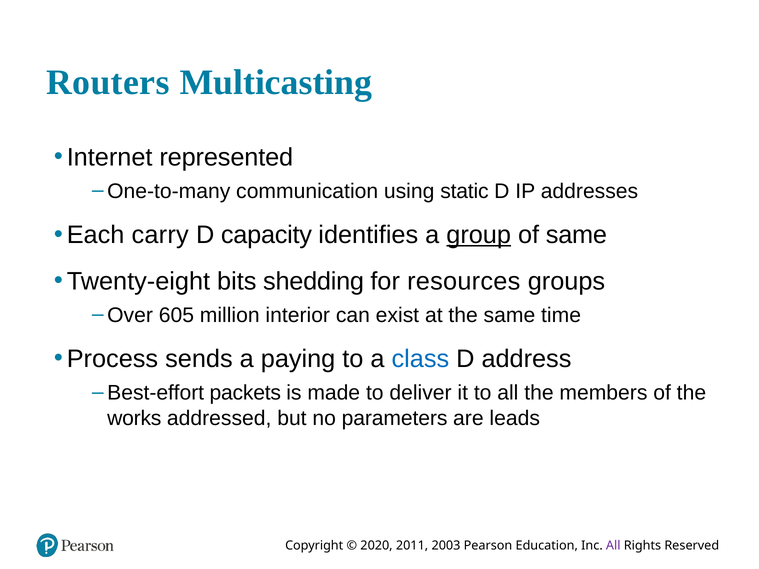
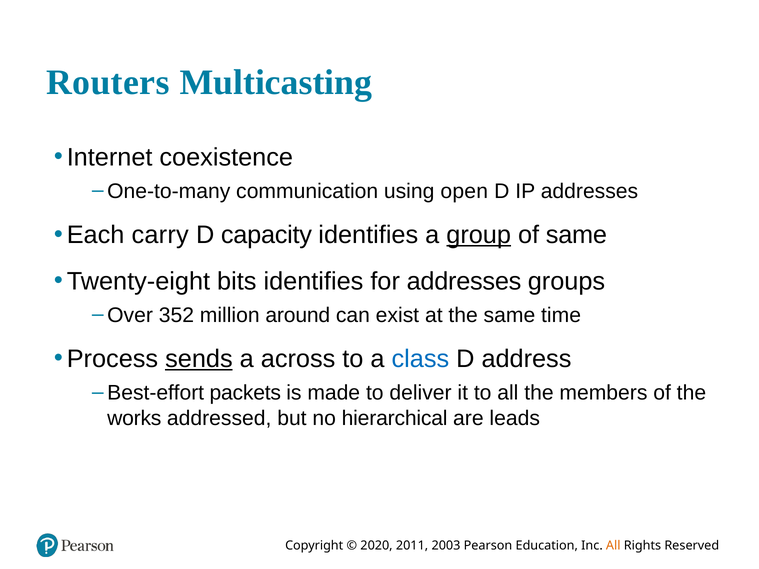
represented: represented -> coexistence
static: static -> open
bits shedding: shedding -> identifies
for resources: resources -> addresses
605: 605 -> 352
interior: interior -> around
sends underline: none -> present
paying: paying -> across
parameters: parameters -> hierarchical
All at (613, 546) colour: purple -> orange
